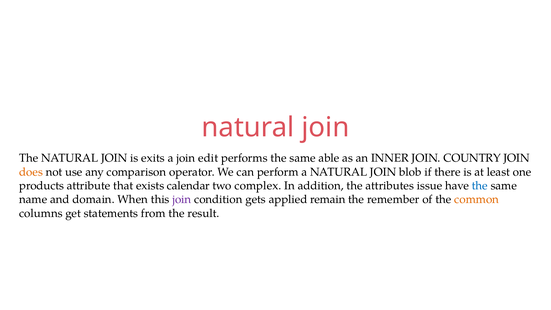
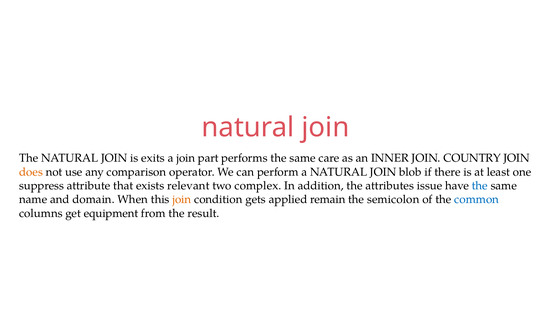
edit: edit -> part
able: able -> care
products: products -> suppress
calendar: calendar -> relevant
join at (182, 199) colour: purple -> orange
remember: remember -> semicolon
common colour: orange -> blue
statements: statements -> equipment
